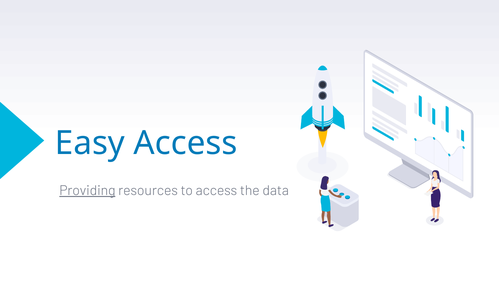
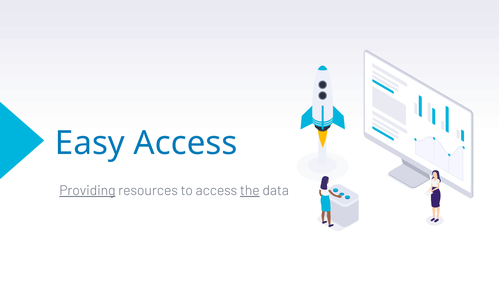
the underline: none -> present
